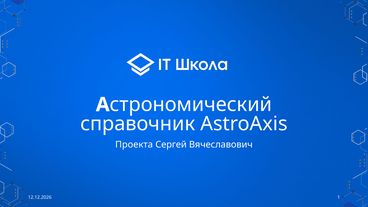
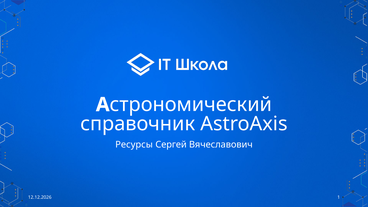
Проекта: Проекта -> Ресурсы
